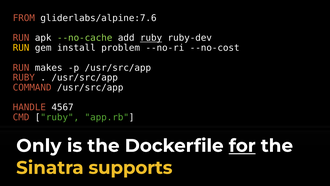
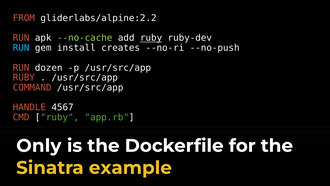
gliderlabs/alpine:7.6: gliderlabs/alpine:7.6 -> gliderlabs/alpine:2.2
RUN at (21, 48) colour: yellow -> light blue
problem: problem -> creates
--no-cost: --no-cost -> --no-push
makes: makes -> dozen
for underline: present -> none
supports: supports -> example
